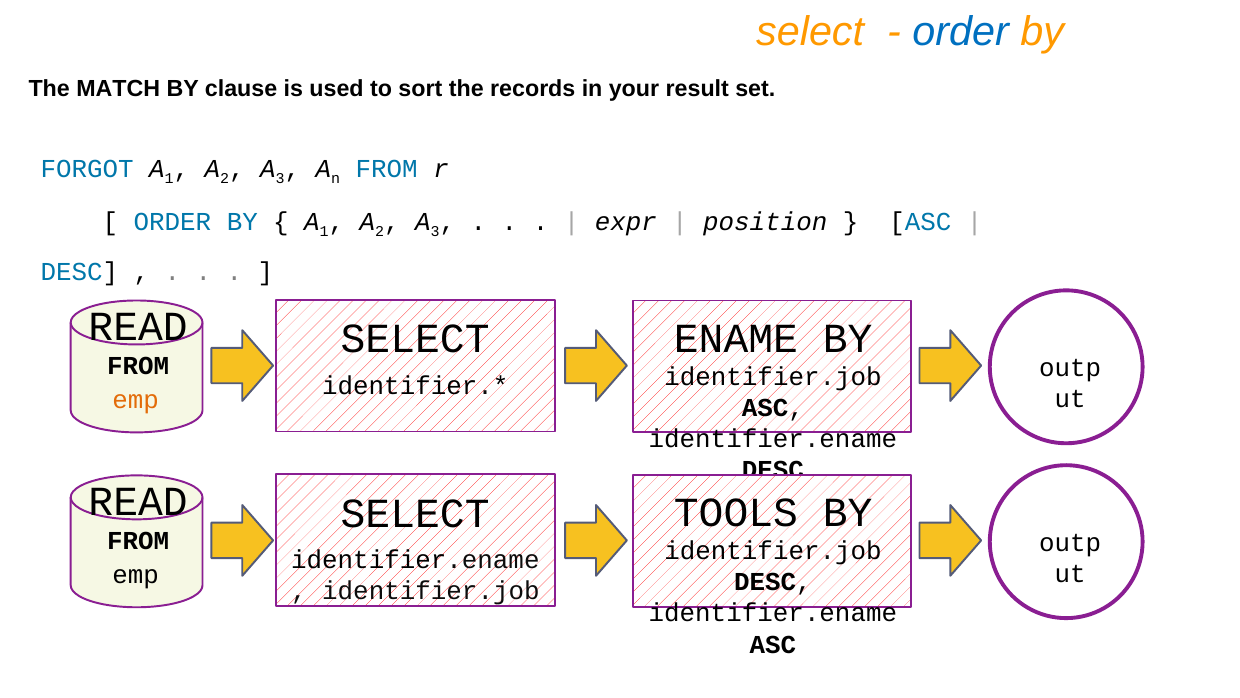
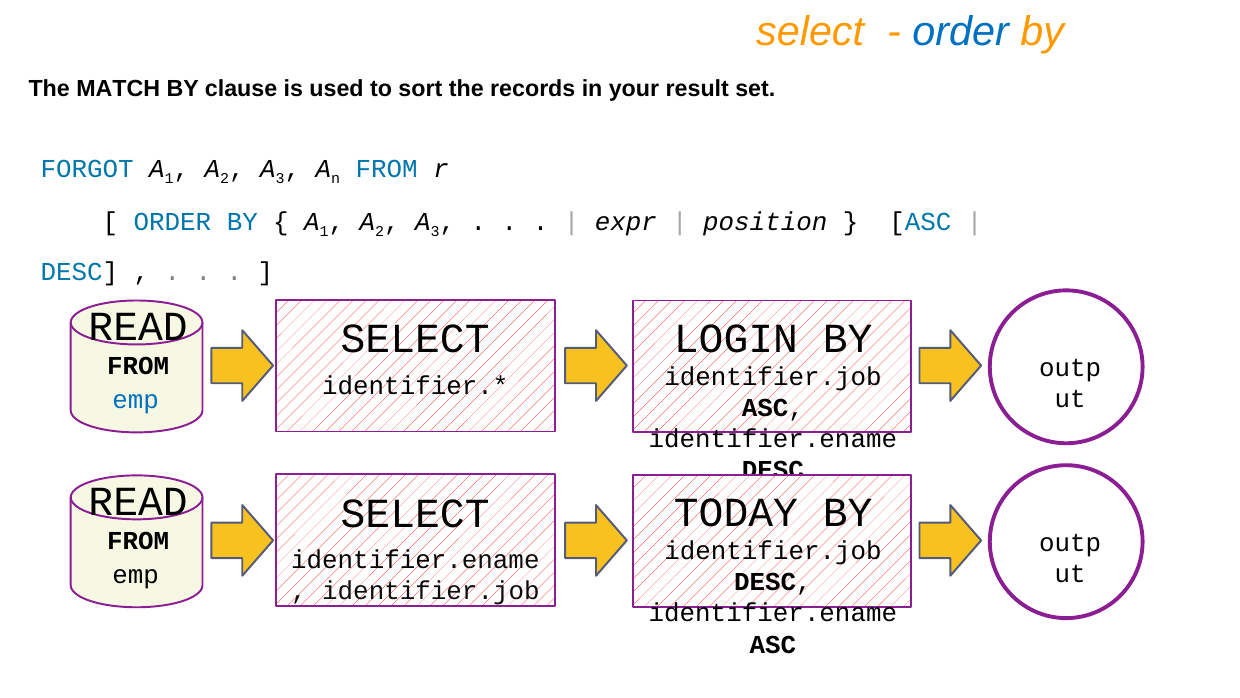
ENAME: ENAME -> LOGIN
emp at (136, 399) colour: orange -> blue
TOOLS: TOOLS -> TODAY
